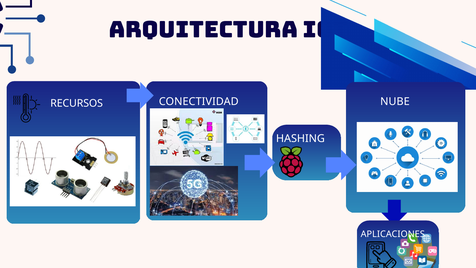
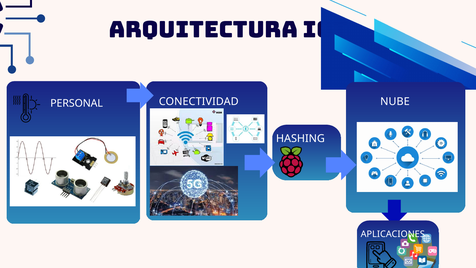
RECURSOS: RECURSOS -> PERSONAL
